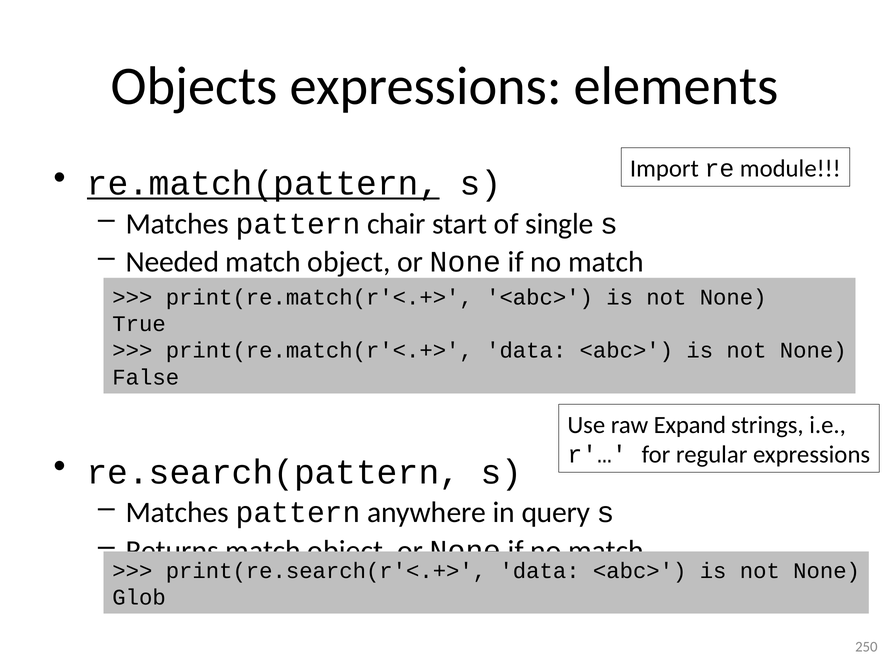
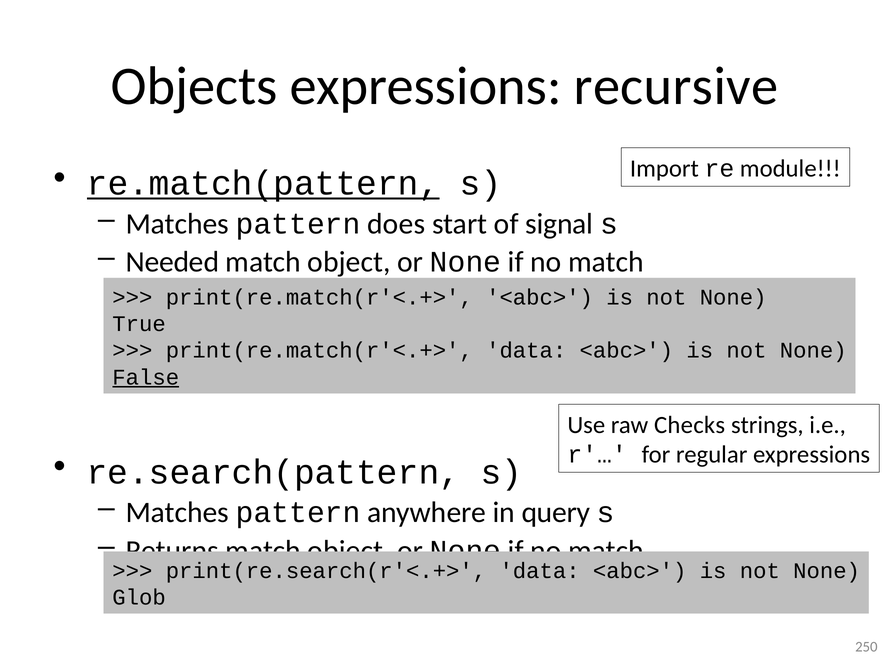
elements: elements -> recursive
chair: chair -> does
single: single -> signal
False underline: none -> present
Expand: Expand -> Checks
